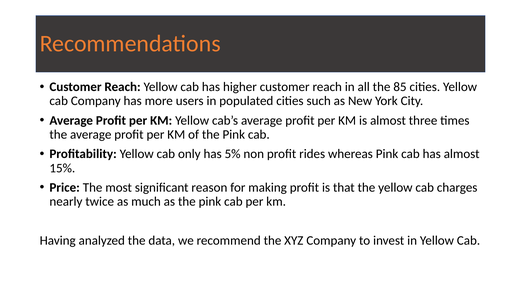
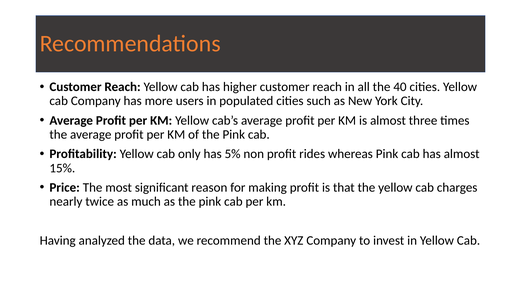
85: 85 -> 40
